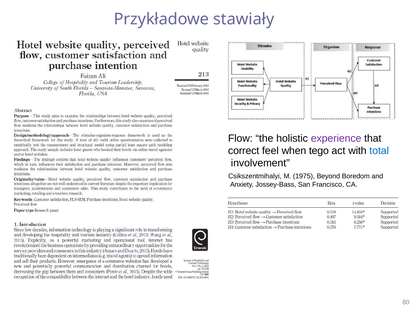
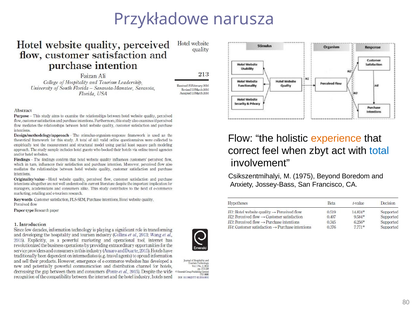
stawiały: stawiały -> narusza
experience colour: purple -> orange
tego: tego -> zbyt
